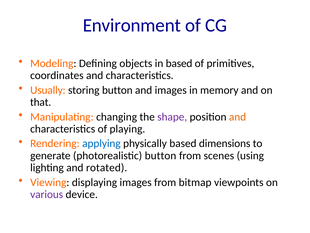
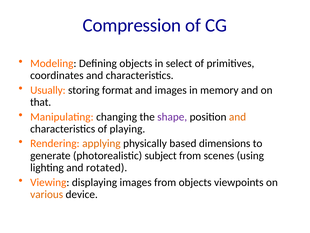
Environment: Environment -> Compression
in based: based -> select
storing button: button -> format
applying colour: blue -> orange
photorealistic button: button -> subject
from bitmap: bitmap -> objects
various colour: purple -> orange
